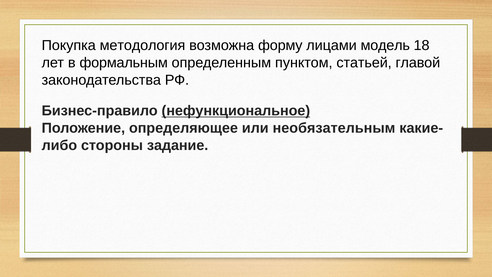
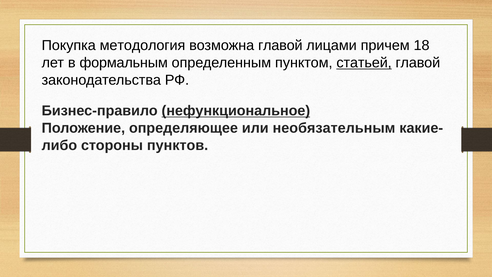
возможна форму: форму -> главой
модель: модель -> причем
статьей underline: none -> present
задание: задание -> пунктов
